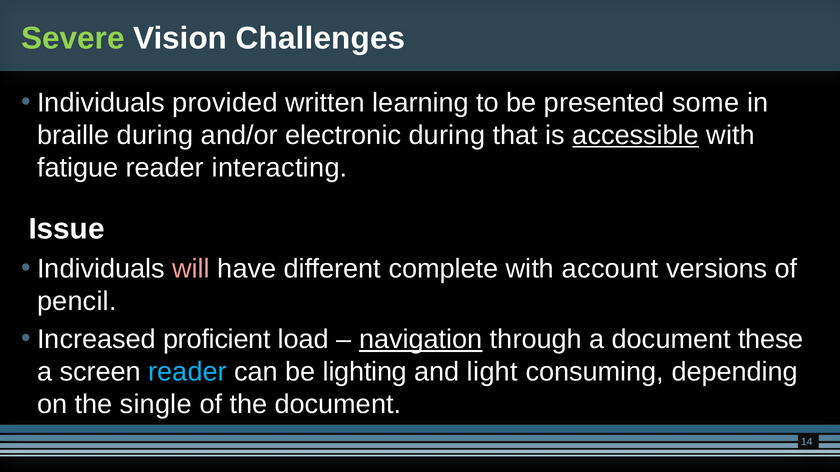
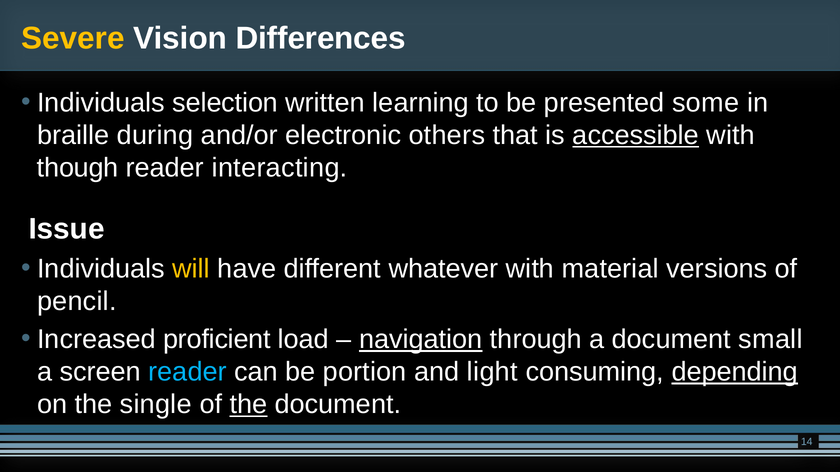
Severe colour: light green -> yellow
Challenges: Challenges -> Differences
provided: provided -> selection
electronic during: during -> others
fatigue: fatigue -> though
will colour: pink -> yellow
complete: complete -> whatever
account: account -> material
these: these -> small
lighting: lighting -> portion
depending underline: none -> present
the at (248, 405) underline: none -> present
